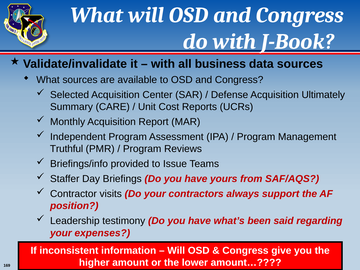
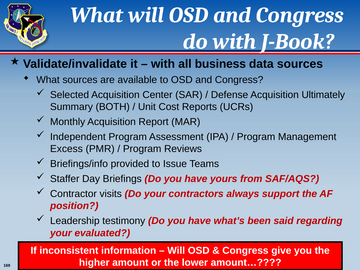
CARE: CARE -> BOTH
Truthful: Truthful -> Excess
expenses: expenses -> evaluated
